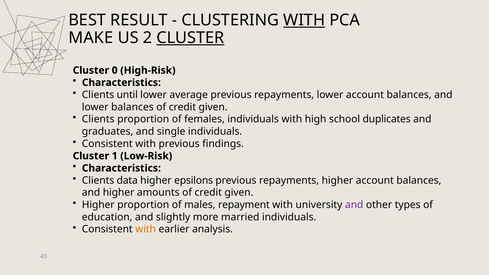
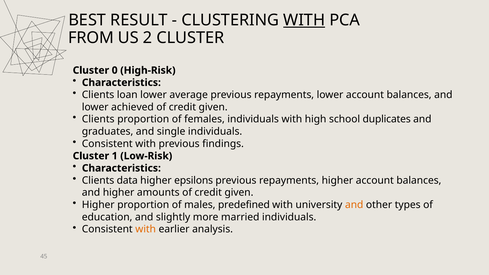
MAKE: MAKE -> FROM
CLUSTER at (190, 38) underline: present -> none
until: until -> loan
lower balances: balances -> achieved
repayment: repayment -> predefined
and at (354, 205) colour: purple -> orange
